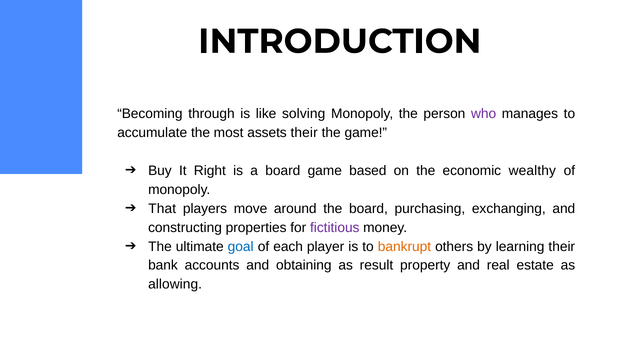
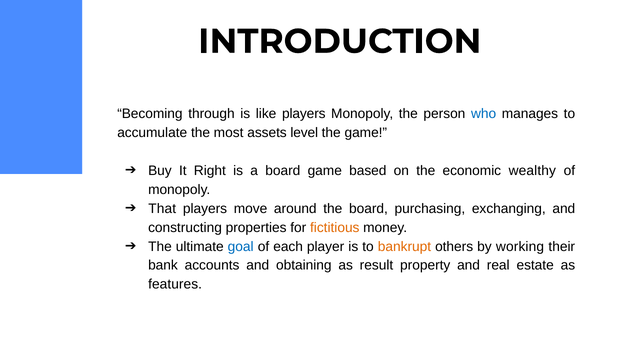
like solving: solving -> players
who colour: purple -> blue
assets their: their -> level
fictitious colour: purple -> orange
learning: learning -> working
allowing: allowing -> features
